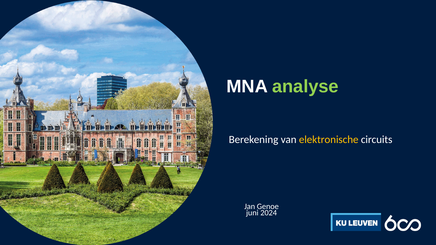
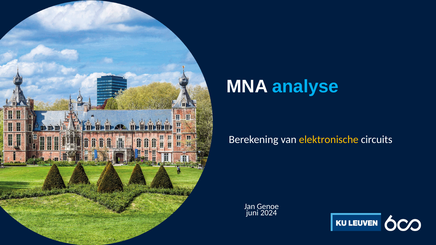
analyse colour: light green -> light blue
